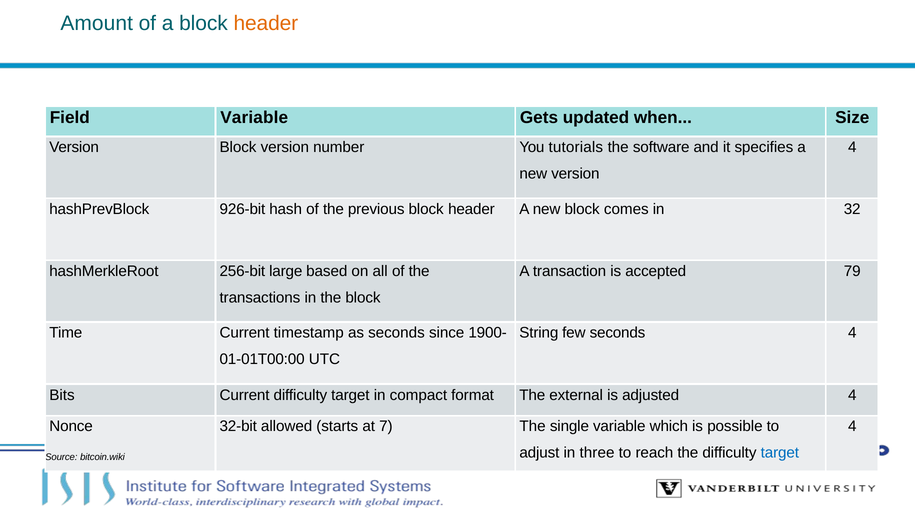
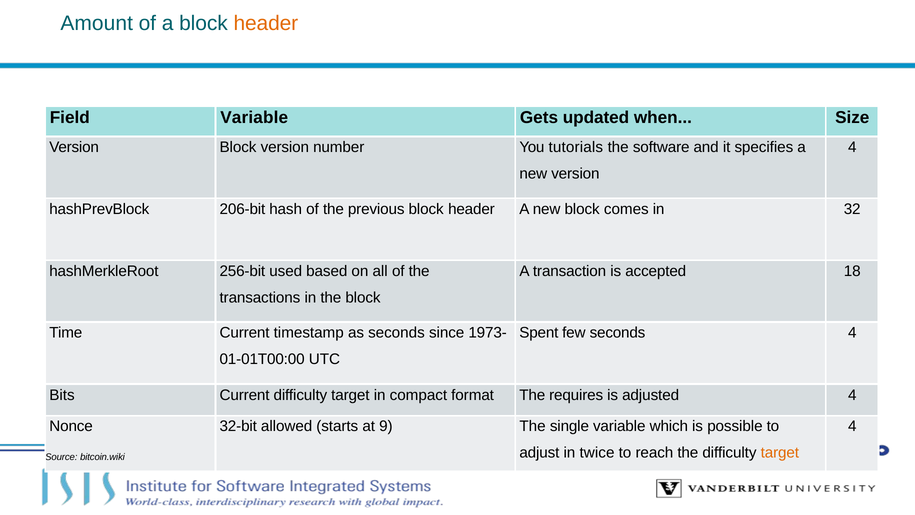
926-bit: 926-bit -> 206-bit
large: large -> used
79: 79 -> 18
1900-: 1900- -> 1973-
String: String -> Spent
external: external -> requires
7: 7 -> 9
three: three -> twice
target at (780, 453) colour: blue -> orange
